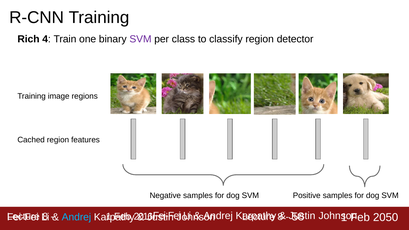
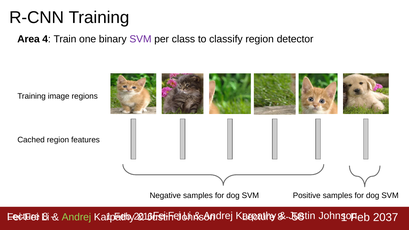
Rich: Rich -> Area
Andrej at (76, 217) colour: light blue -> light green
2050: 2050 -> 2037
